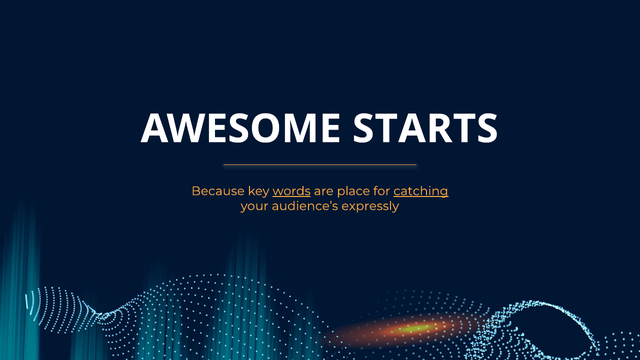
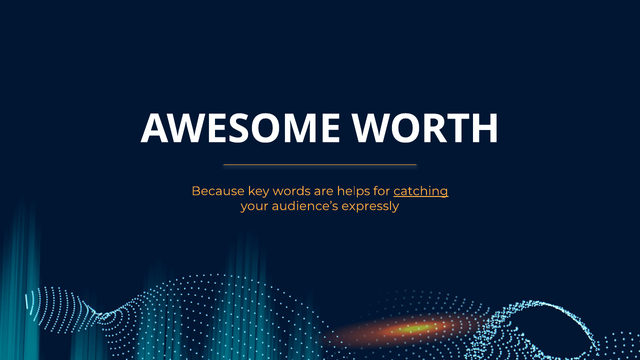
STARTS: STARTS -> WORTH
words underline: present -> none
place: place -> helps
